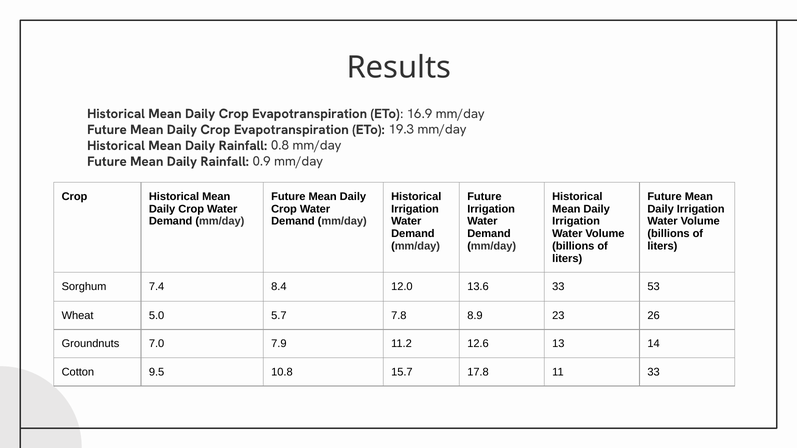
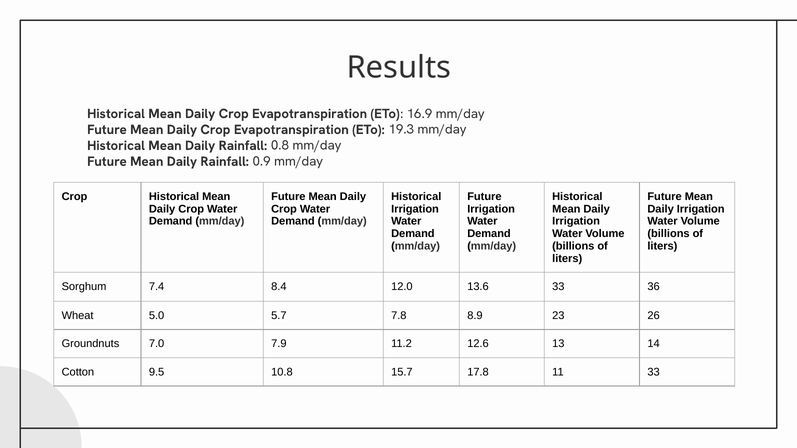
53: 53 -> 36
